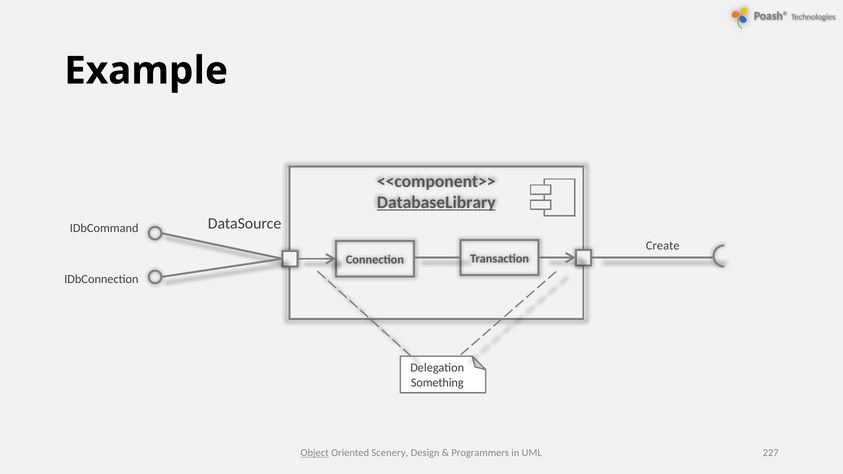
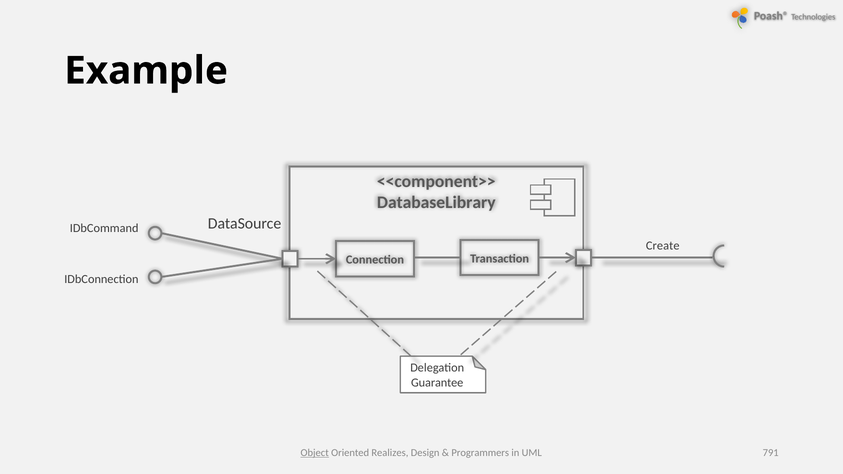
DatabaseLibrary underline: present -> none
Something: Something -> Guarantee
Scenery: Scenery -> Realizes
227: 227 -> 791
